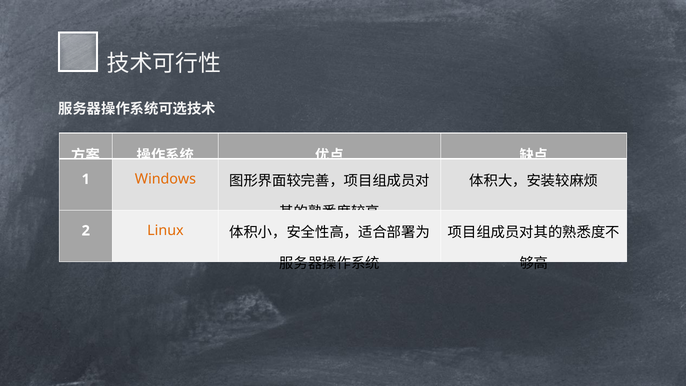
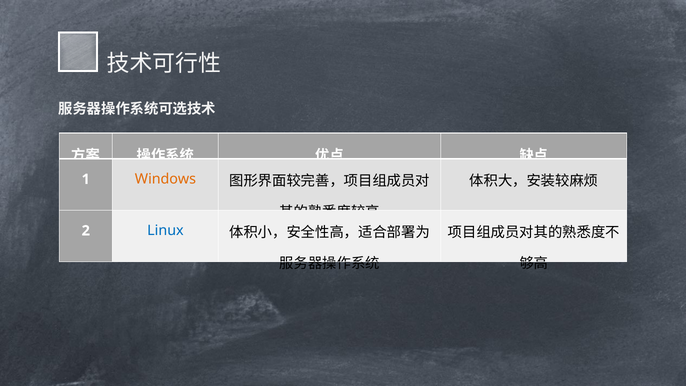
Linux colour: orange -> blue
